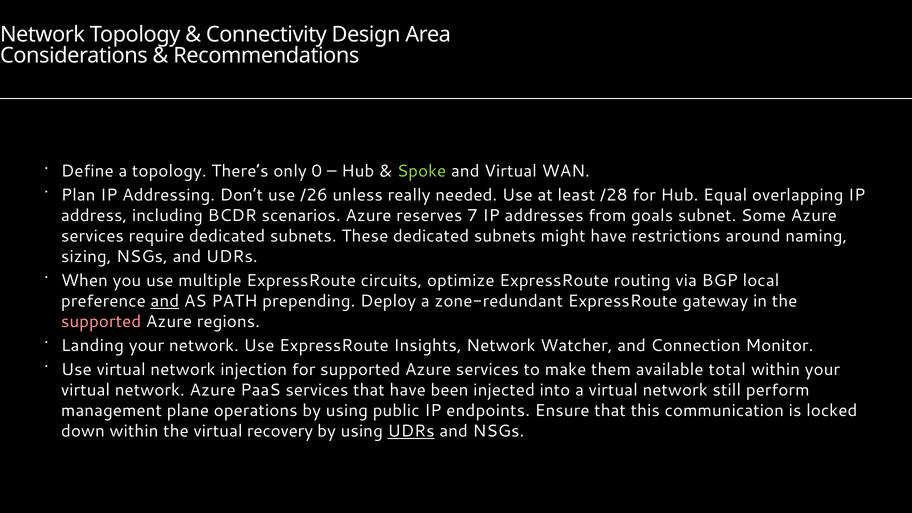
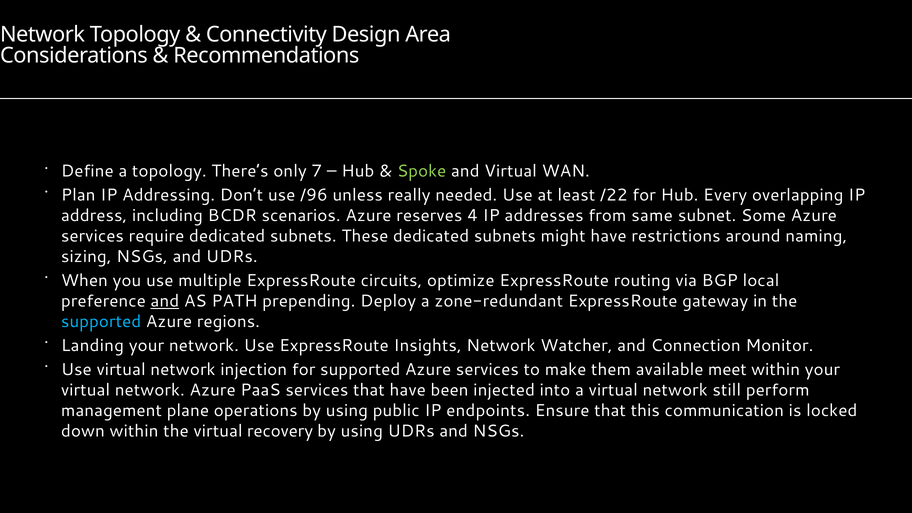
0: 0 -> 7
/26: /26 -> /96
/28: /28 -> /22
Equal: Equal -> Every
7: 7 -> 4
goals: goals -> same
supported at (101, 322) colour: pink -> light blue
total: total -> meet
UDRs at (411, 431) underline: present -> none
